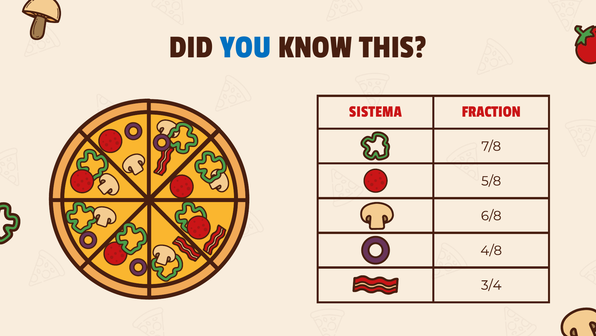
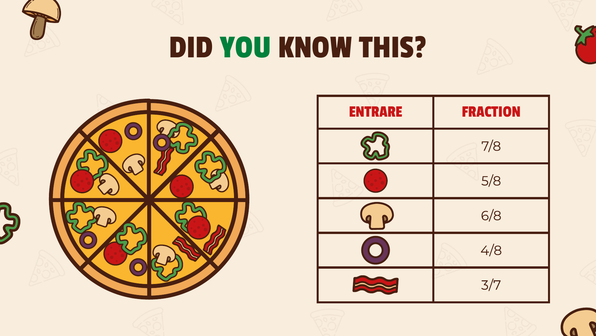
YOU colour: blue -> green
SISTEMA: SISTEMA -> ENTRARE
3/4: 3/4 -> 3/7
